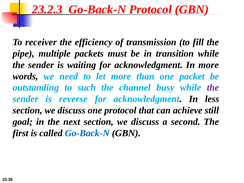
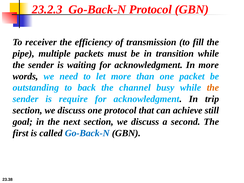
such: such -> back
the at (213, 88) colour: purple -> orange
reverse: reverse -> require
less: less -> trip
